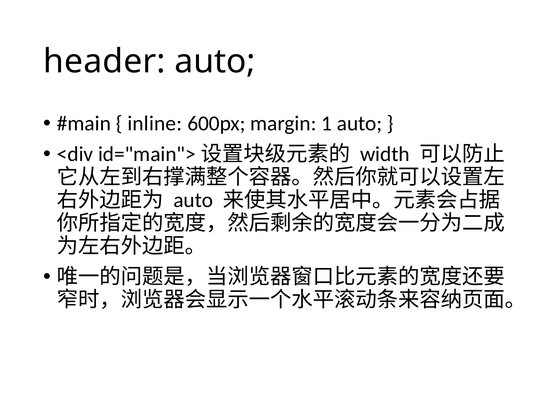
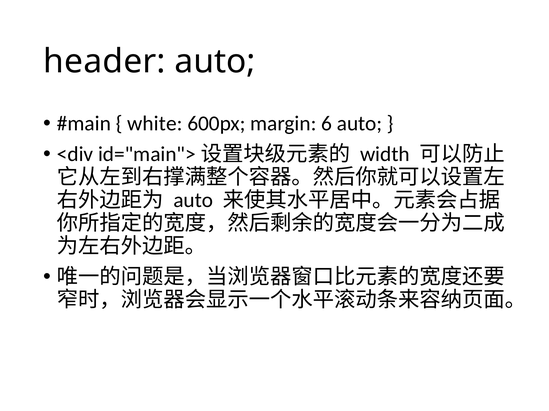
inline: inline -> white
1: 1 -> 6
